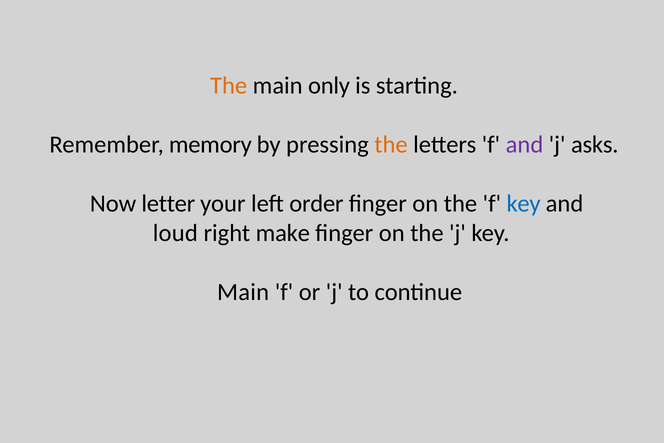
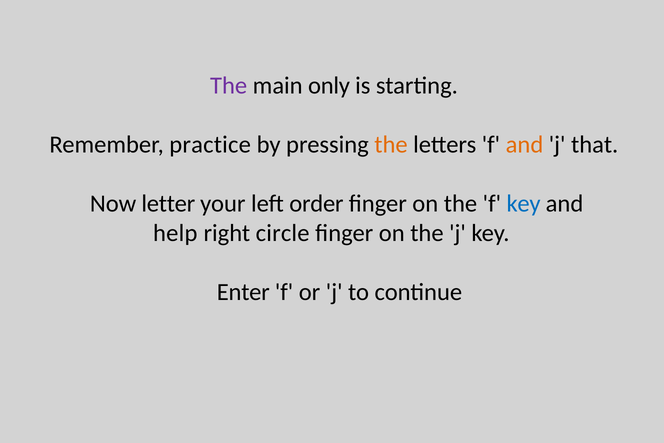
The at (229, 85) colour: orange -> purple
memory: memory -> practice
and at (524, 144) colour: purple -> orange
asks: asks -> that
loud: loud -> help
make: make -> circle
Main at (243, 292): Main -> Enter
